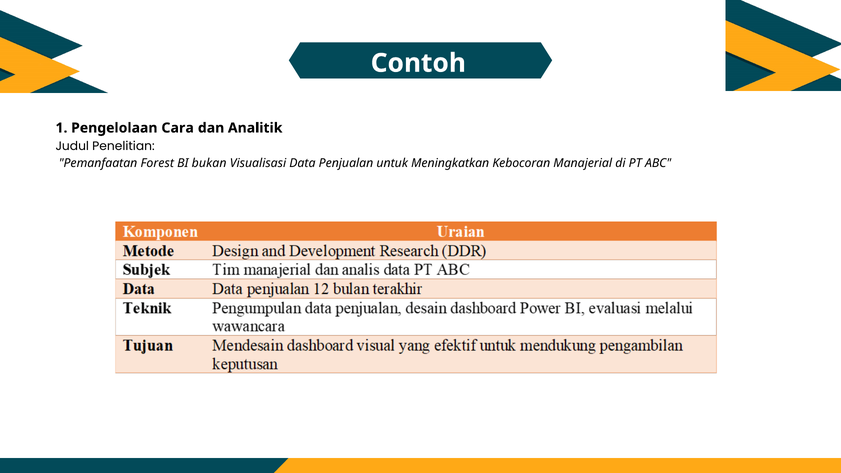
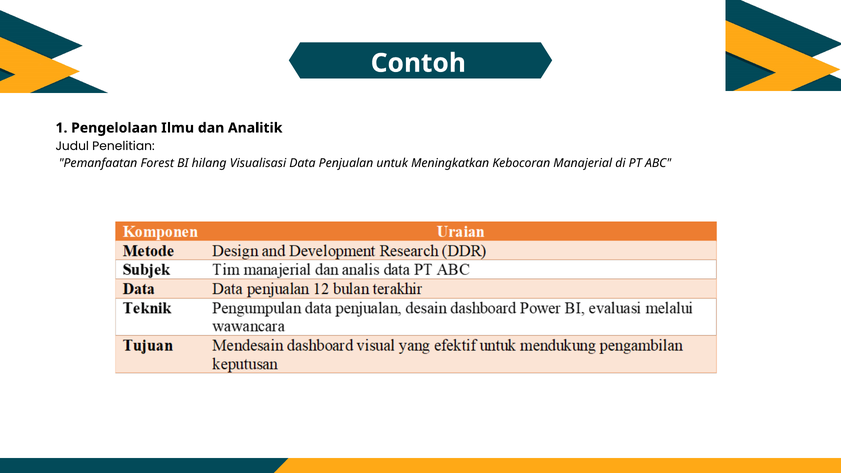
Cara: Cara -> Ilmu
bukan: bukan -> hilang
